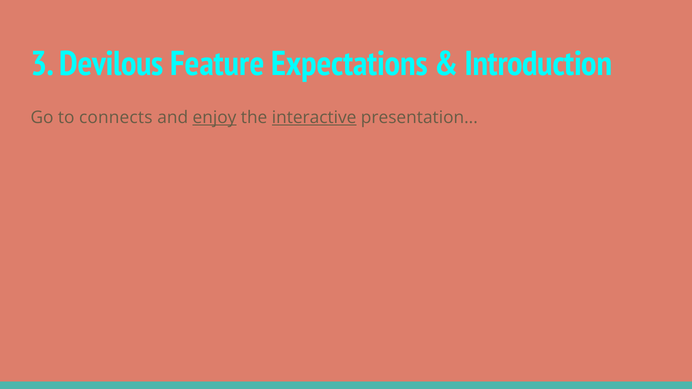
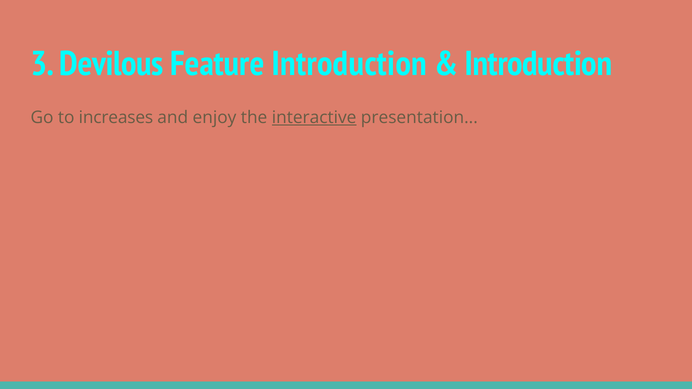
Feature Expectations: Expectations -> Introduction
connects: connects -> increases
enjoy underline: present -> none
